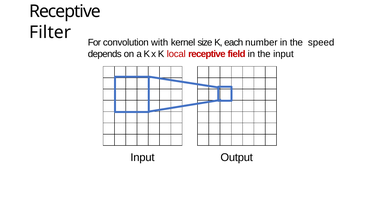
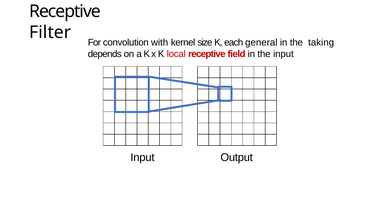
number: number -> general
speed: speed -> taking
